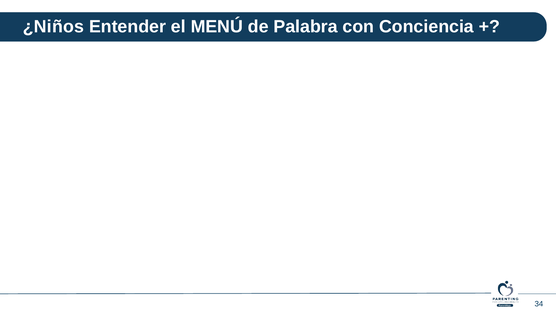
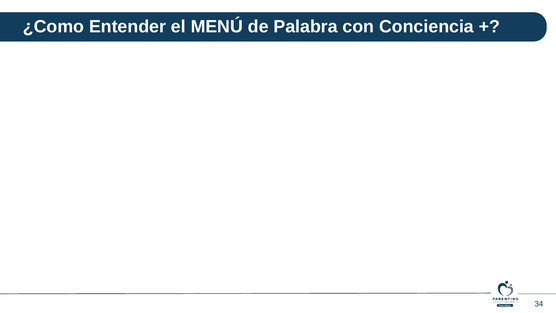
¿Niños: ¿Niños -> ¿Como
